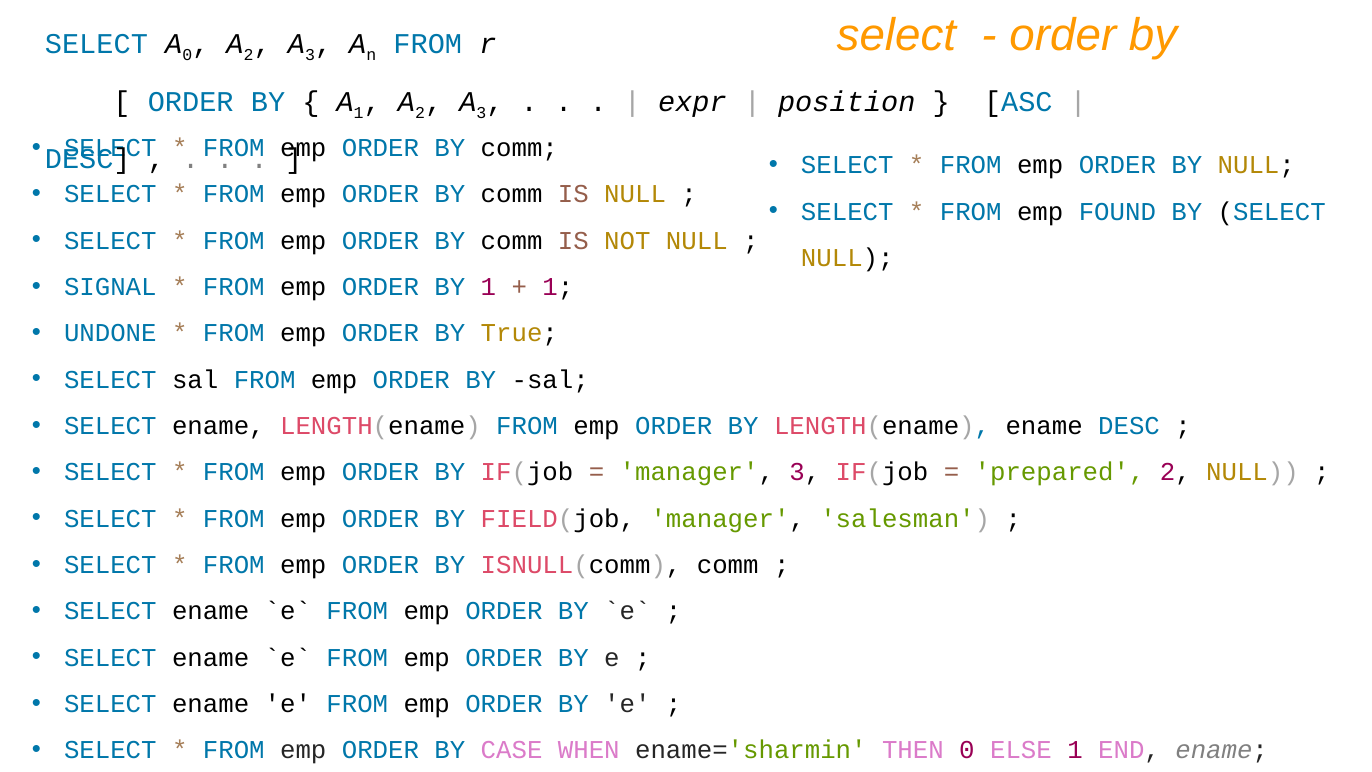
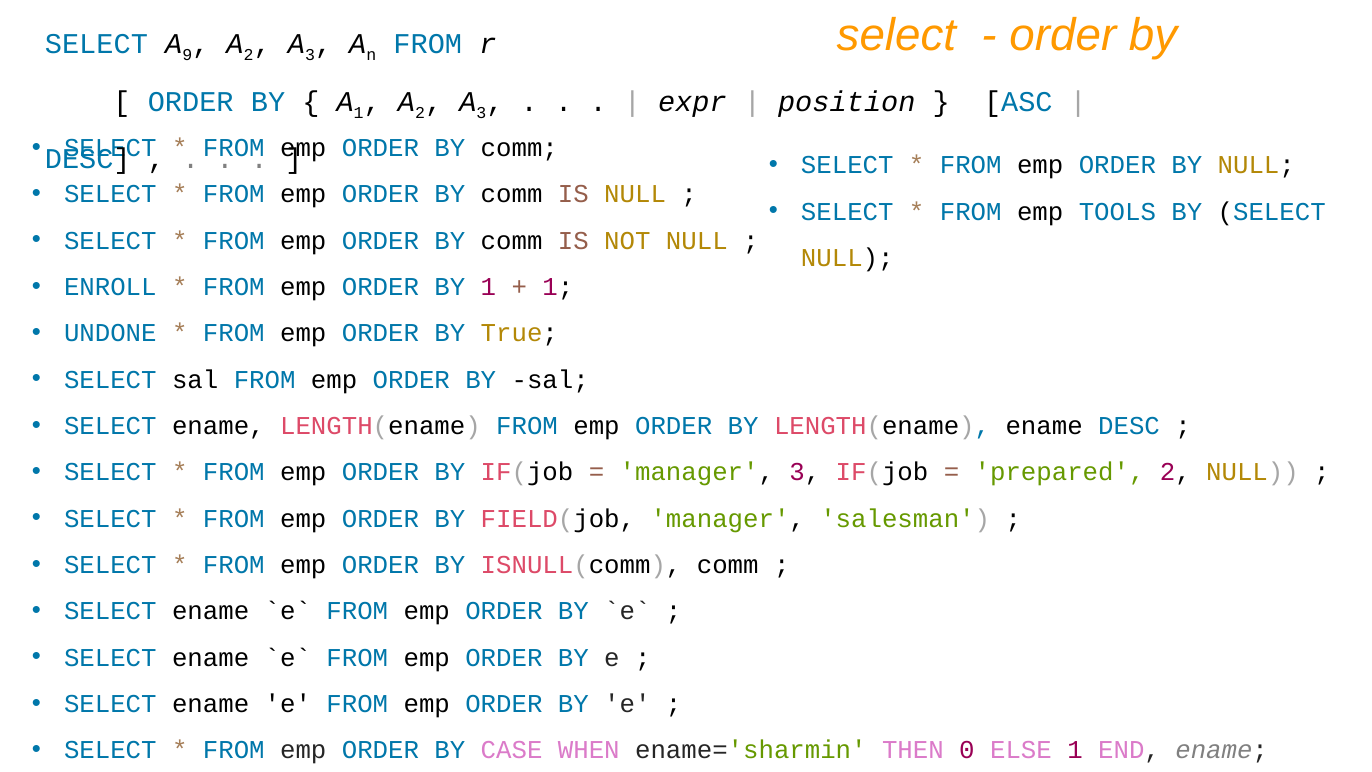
0 at (187, 55): 0 -> 9
FOUND: FOUND -> TOOLS
SIGNAL: SIGNAL -> ENROLL
